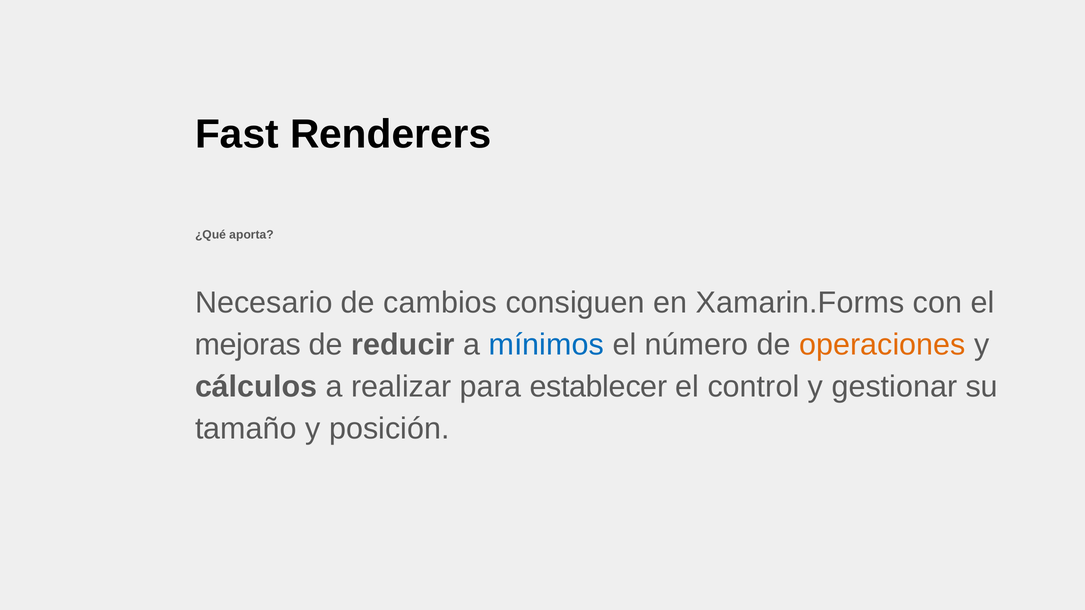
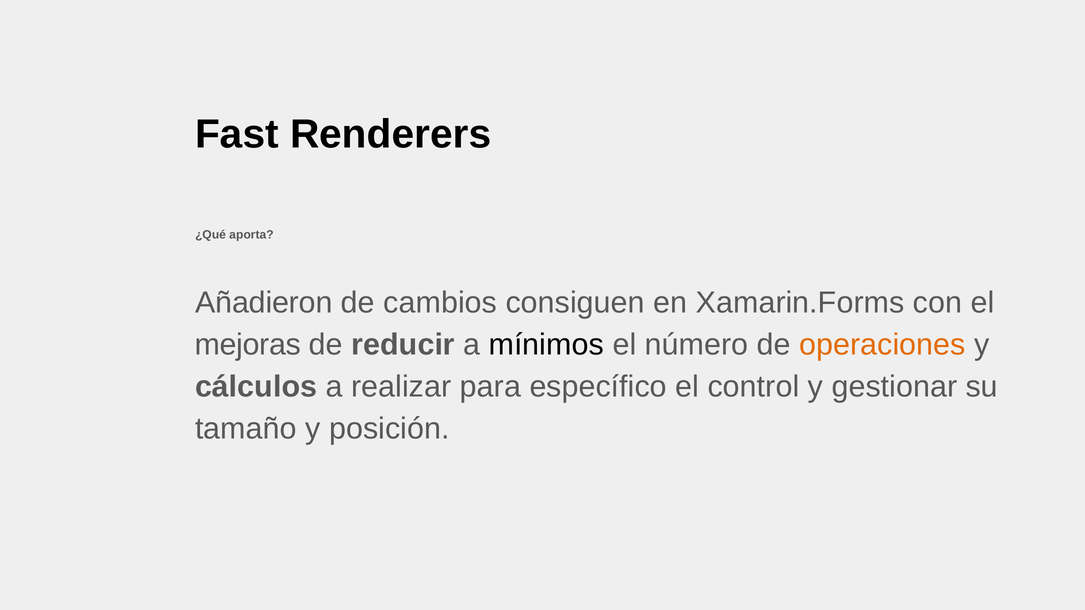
Necesario: Necesario -> Añadieron
mínimos colour: blue -> black
establecer: establecer -> específico
